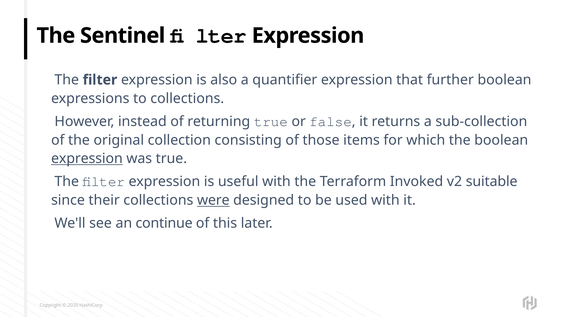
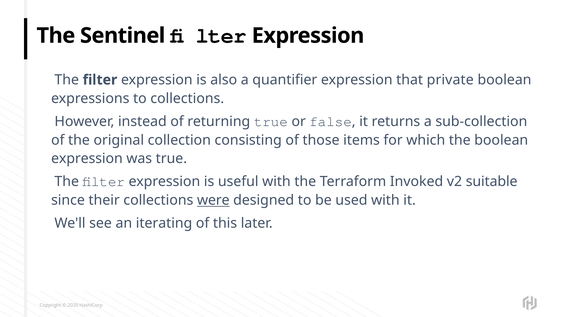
further: further -> private
expression at (87, 159) underline: present -> none
continue: continue -> iterating
